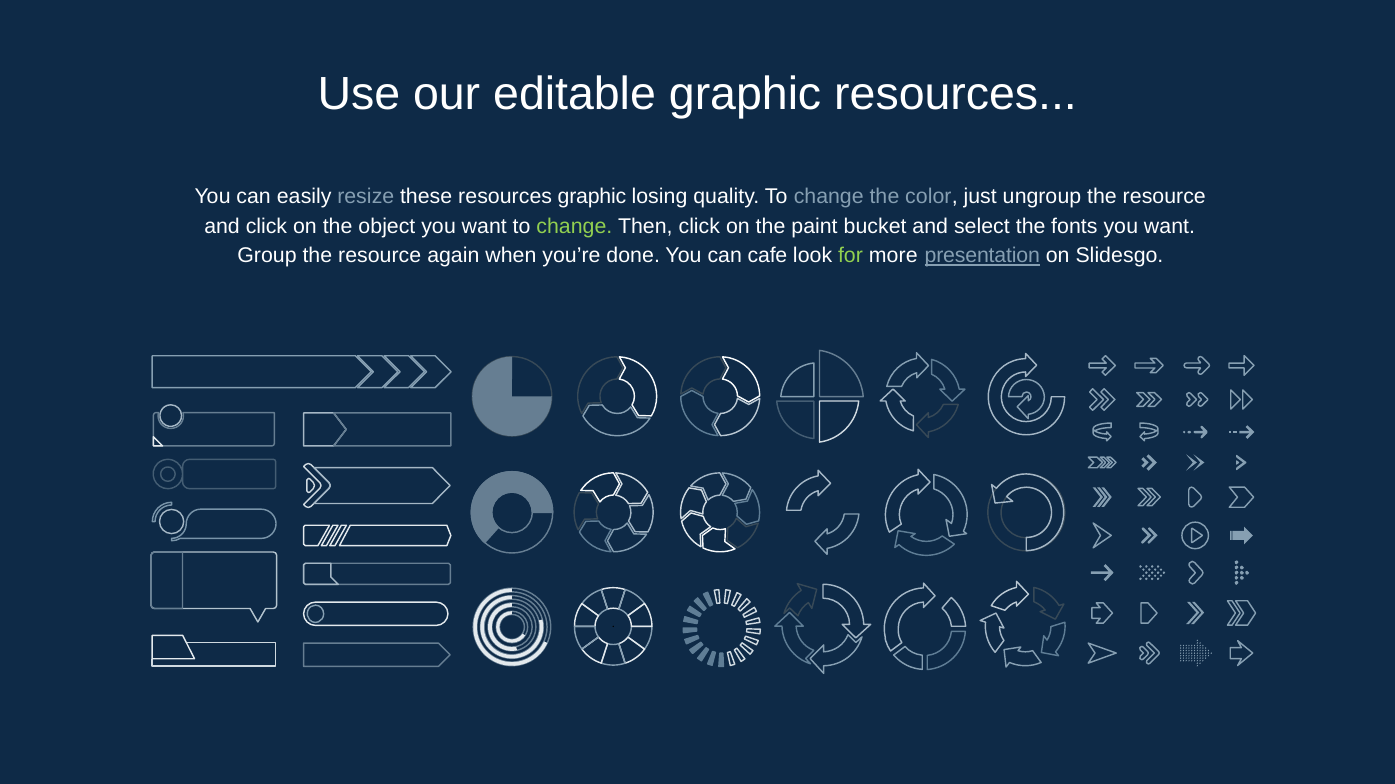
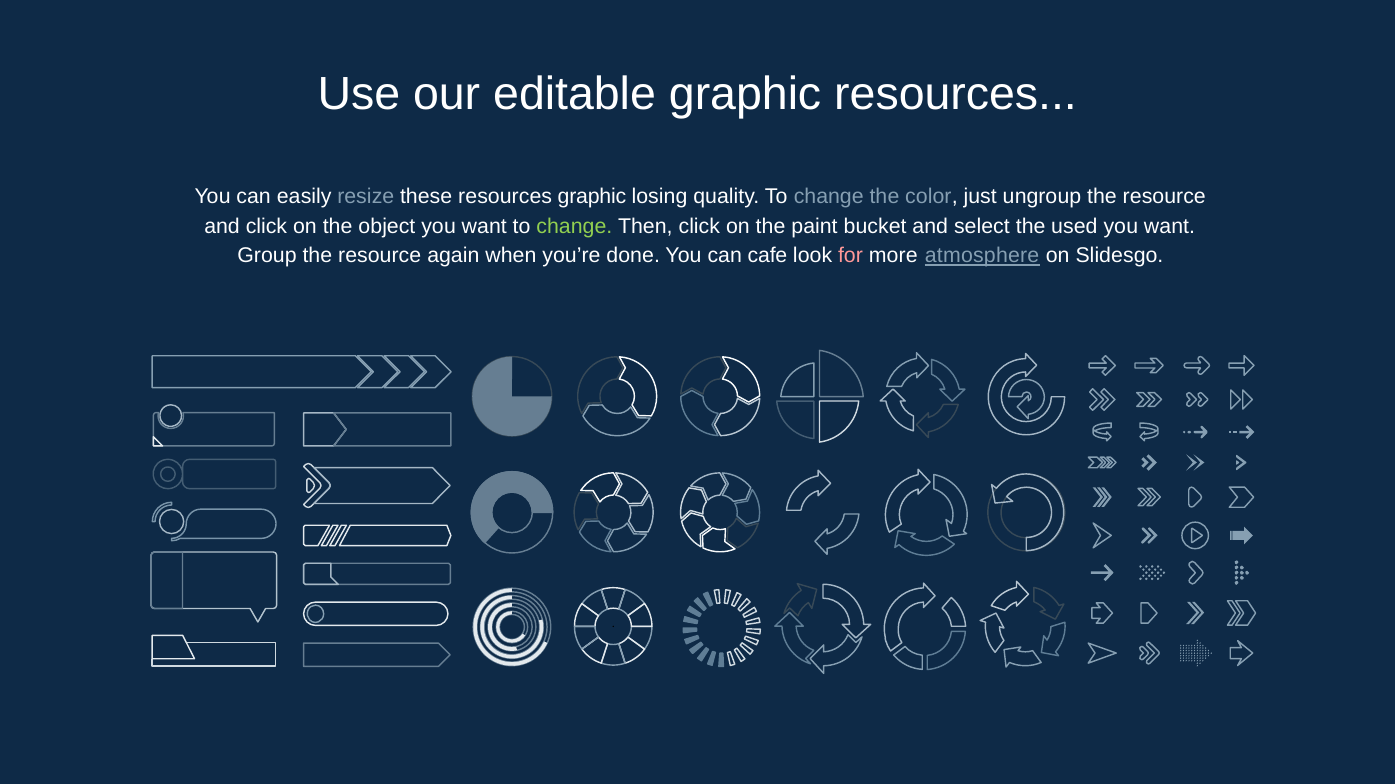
fonts: fonts -> used
for colour: light green -> pink
presentation: presentation -> atmosphere
